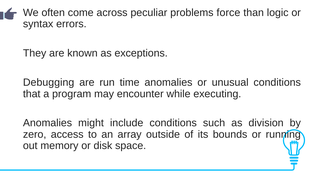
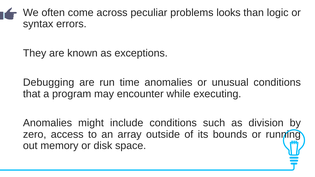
force: force -> looks
